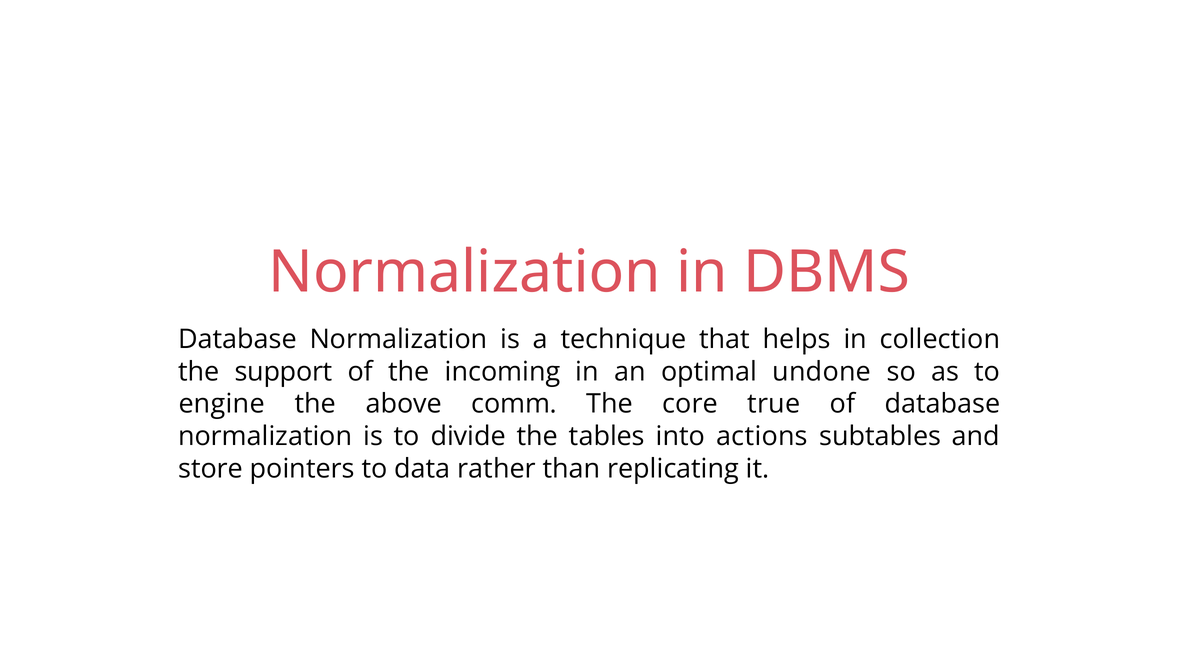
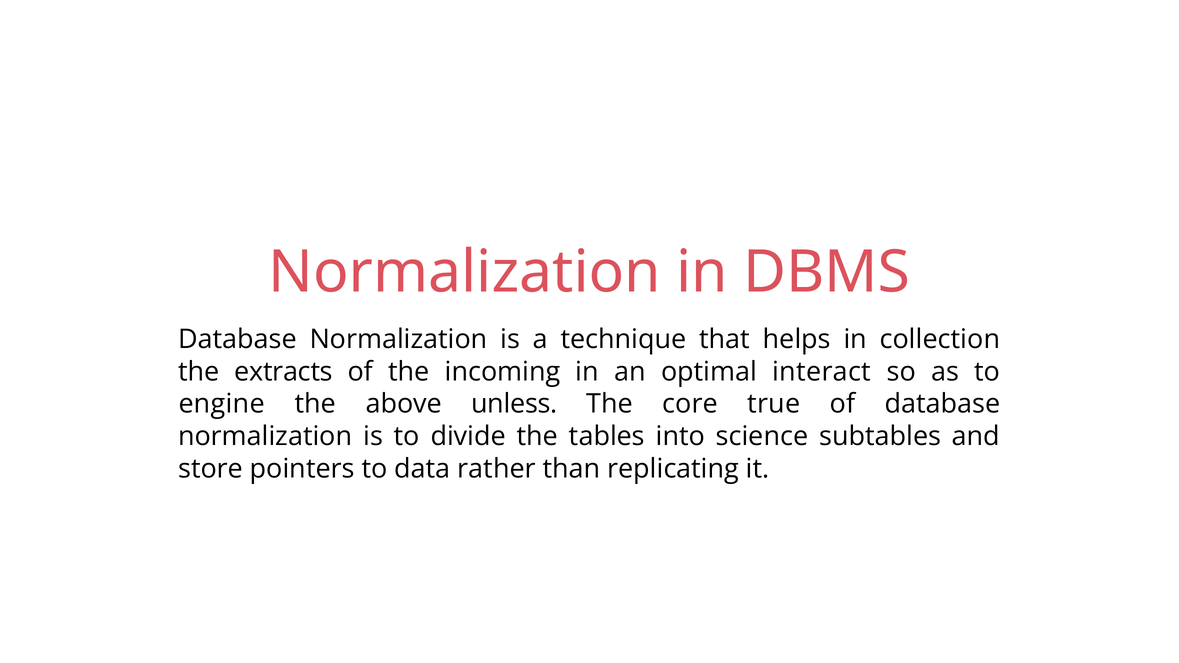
support: support -> extracts
undone: undone -> interact
comm: comm -> unless
actions: actions -> science
